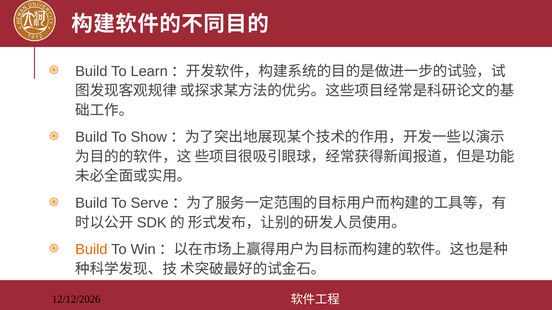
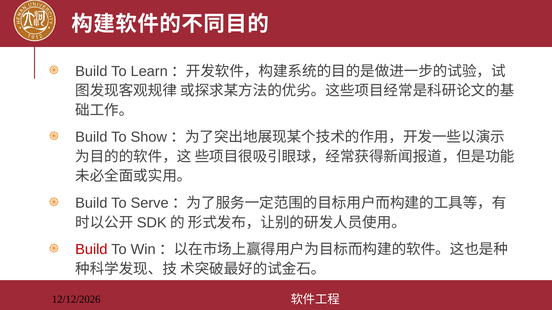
Build at (91, 250) colour: orange -> red
